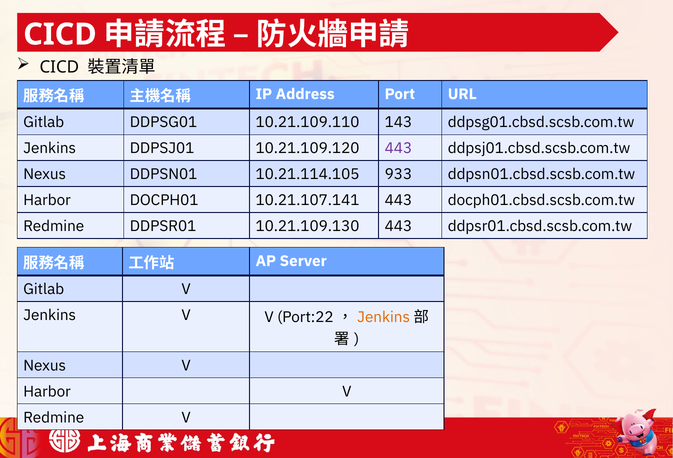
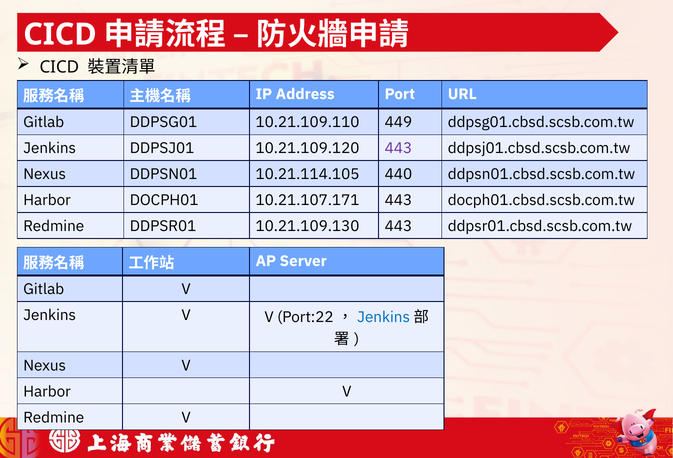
143: 143 -> 449
933: 933 -> 440
10.21.107.141: 10.21.107.141 -> 10.21.107.171
Jenkins at (384, 317) colour: orange -> blue
